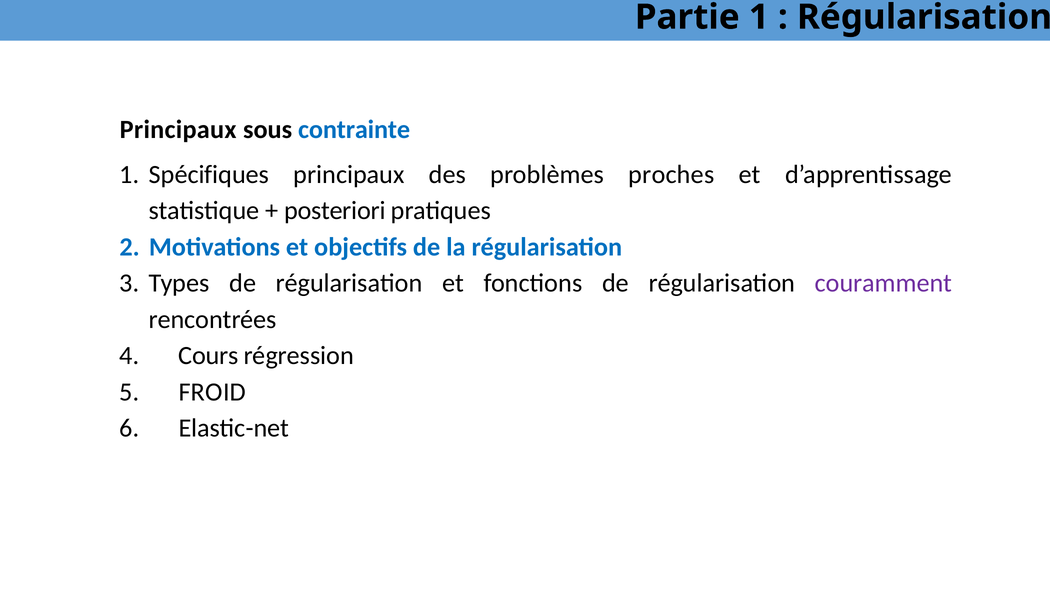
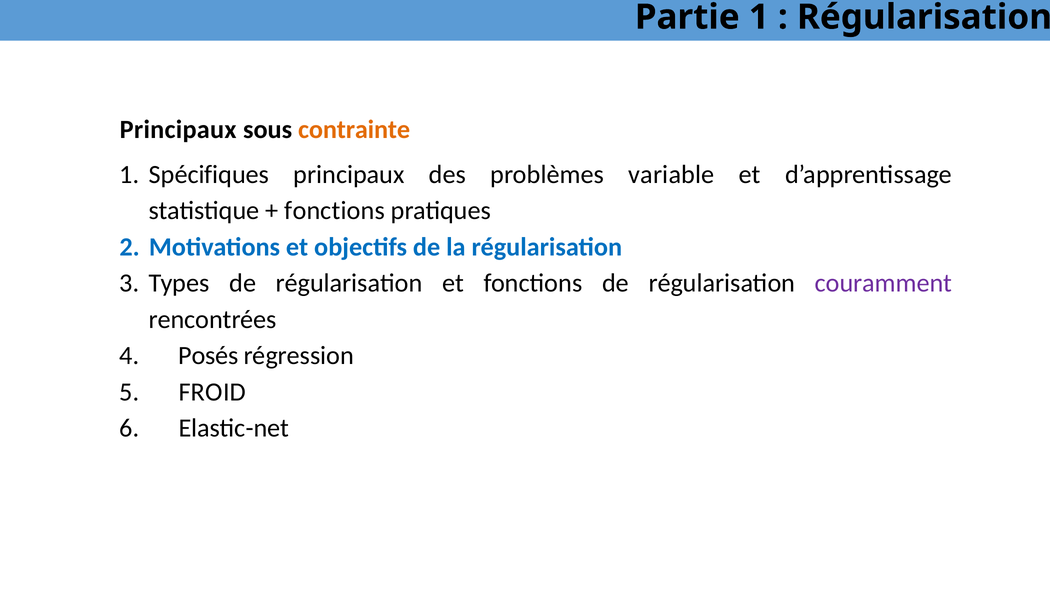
contrainte colour: blue -> orange
proches: proches -> variable
posteriori at (335, 211): posteriori -> fonctions
Cours: Cours -> Posés
